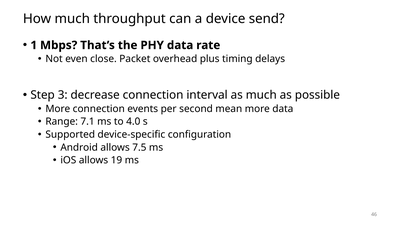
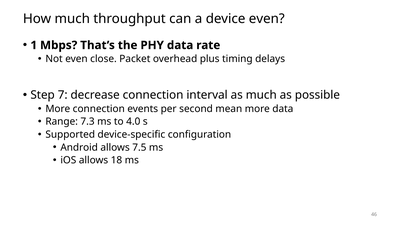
device send: send -> even
3: 3 -> 7
7.1: 7.1 -> 7.3
19: 19 -> 18
